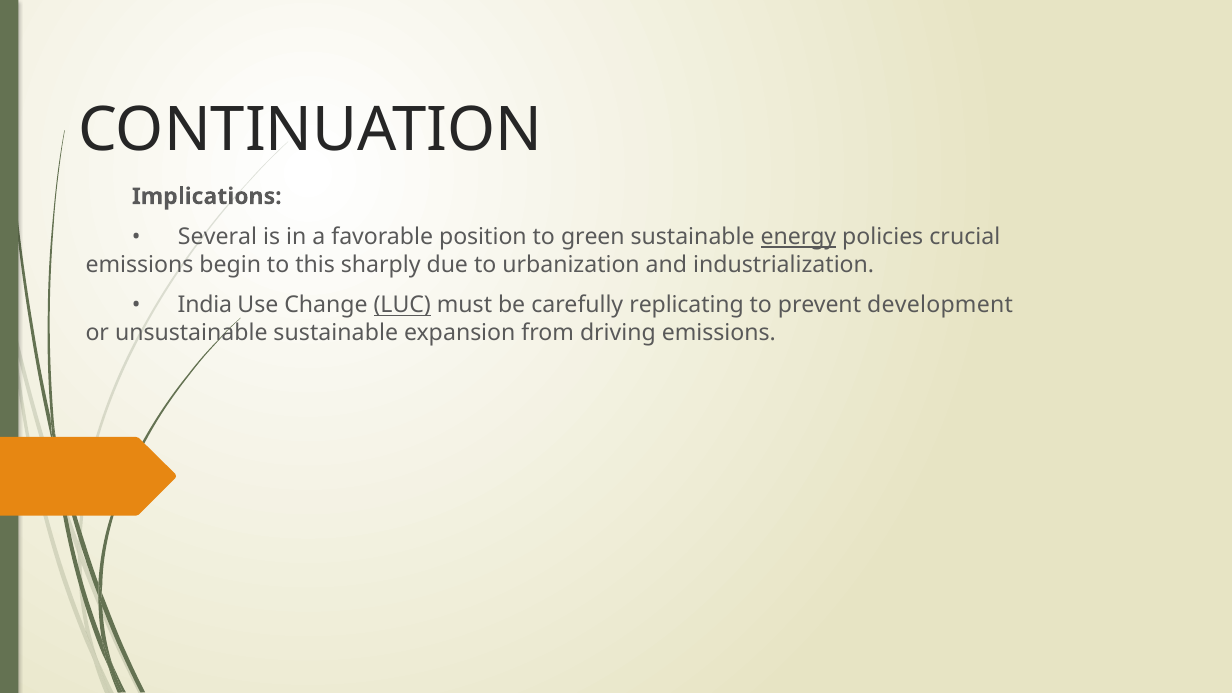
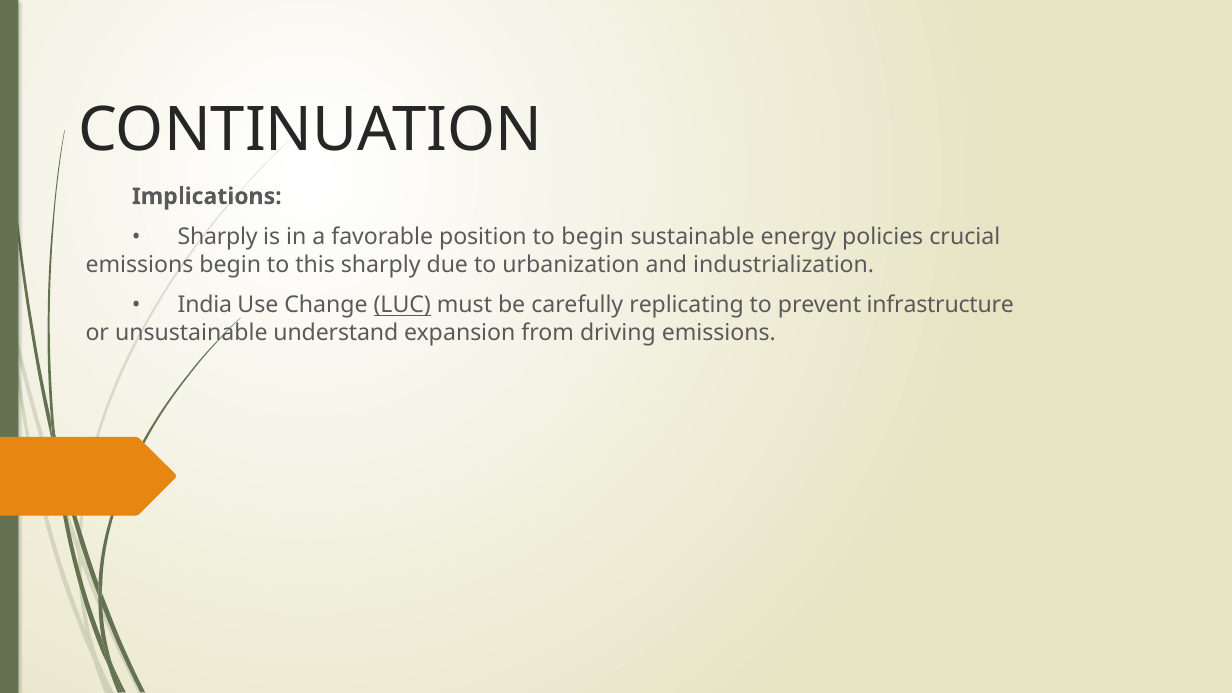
Several at (218, 237): Several -> Sharply
to green: green -> begin
energy underline: present -> none
development: development -> infrastructure
unsustainable sustainable: sustainable -> understand
